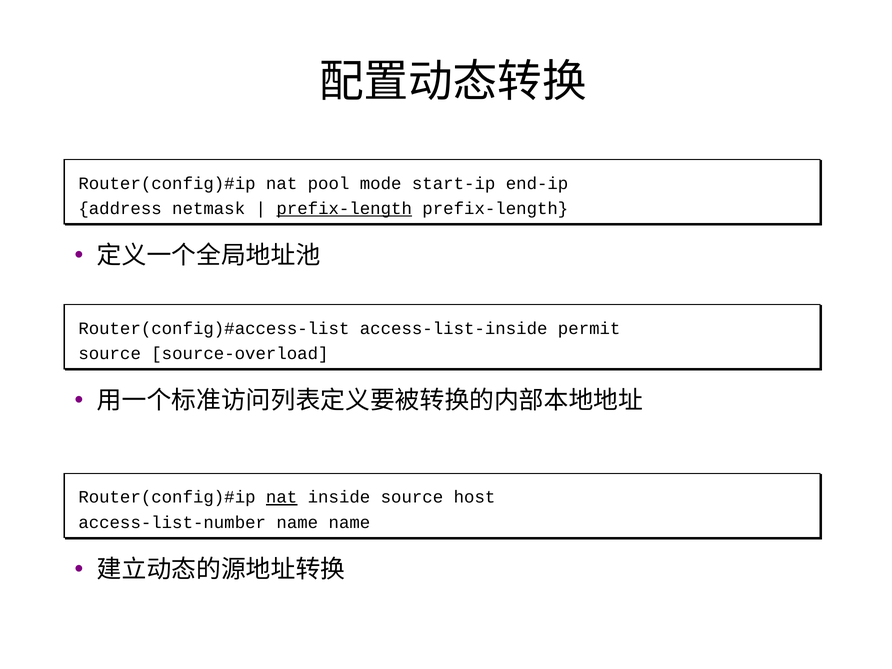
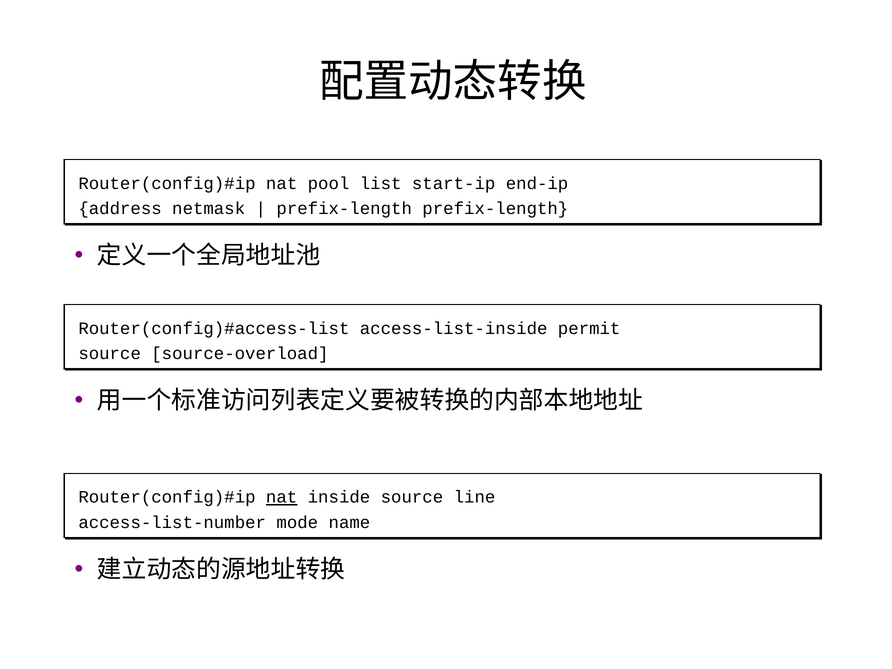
mode: mode -> list
prefix-length at (344, 208) underline: present -> none
host: host -> line
access-list-number name: name -> mode
